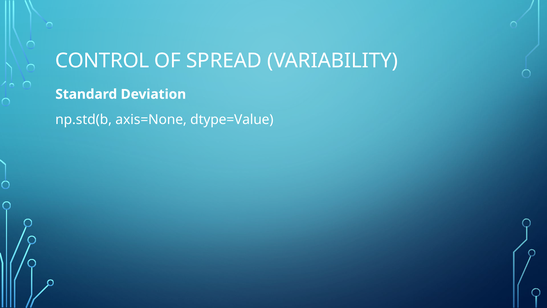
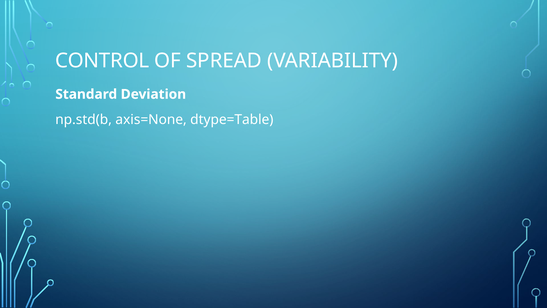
dtype=Value: dtype=Value -> dtype=Table
